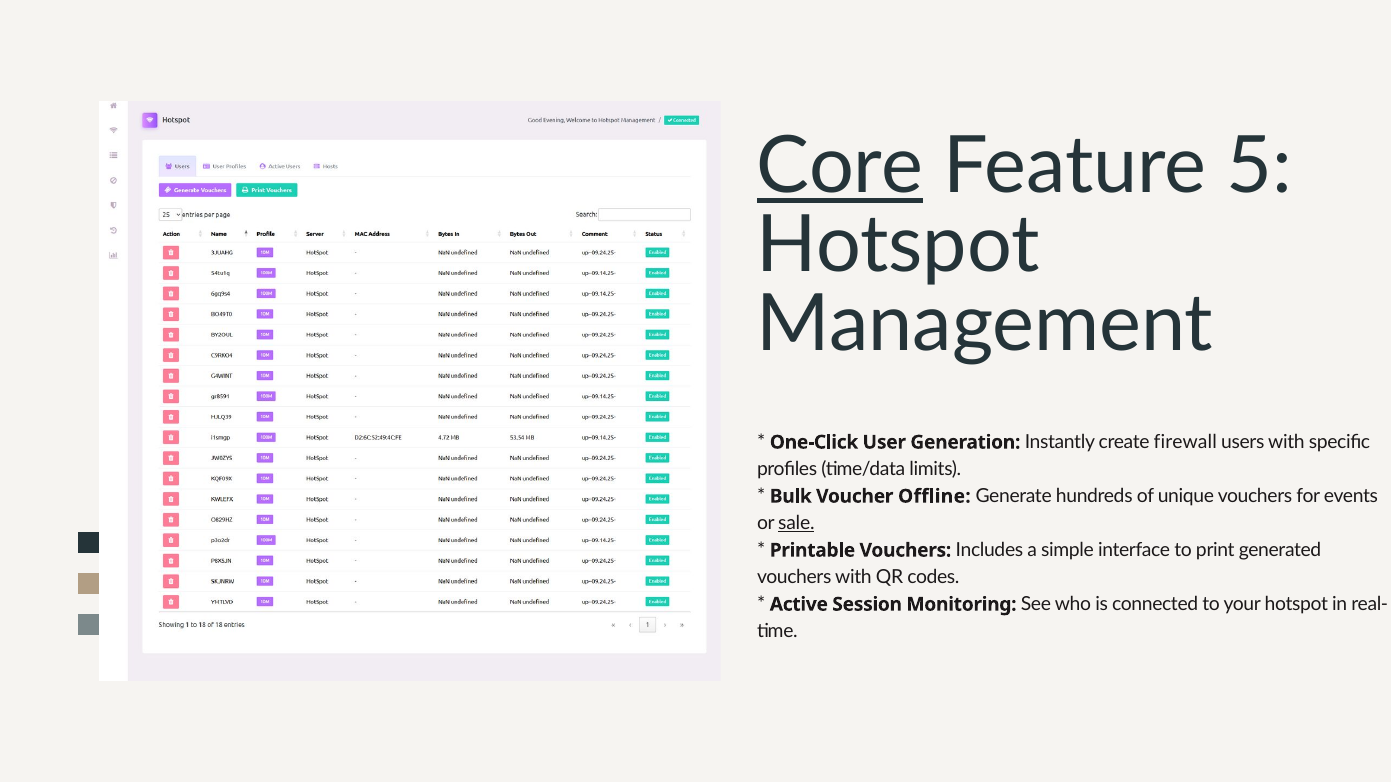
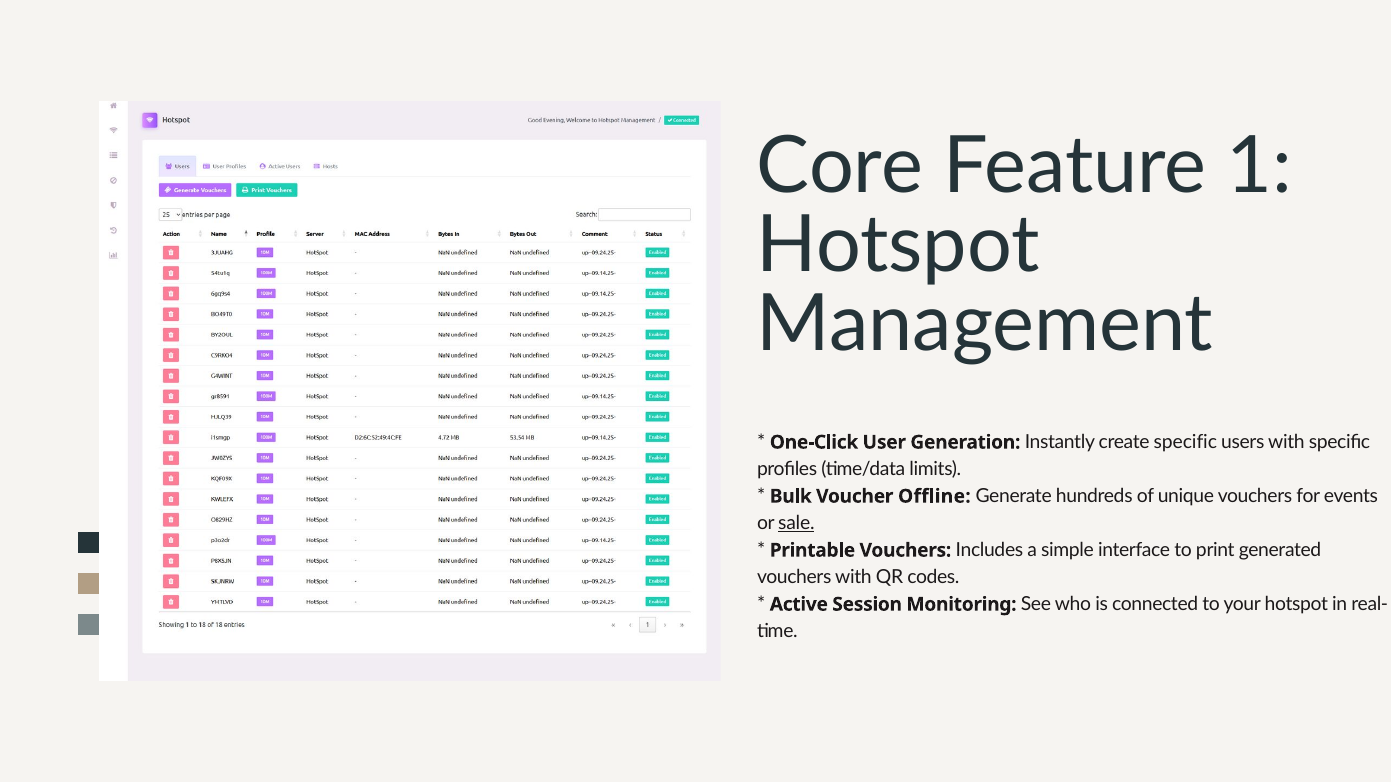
Core underline: present -> none
5: 5 -> 1
create firewall: firewall -> specific
